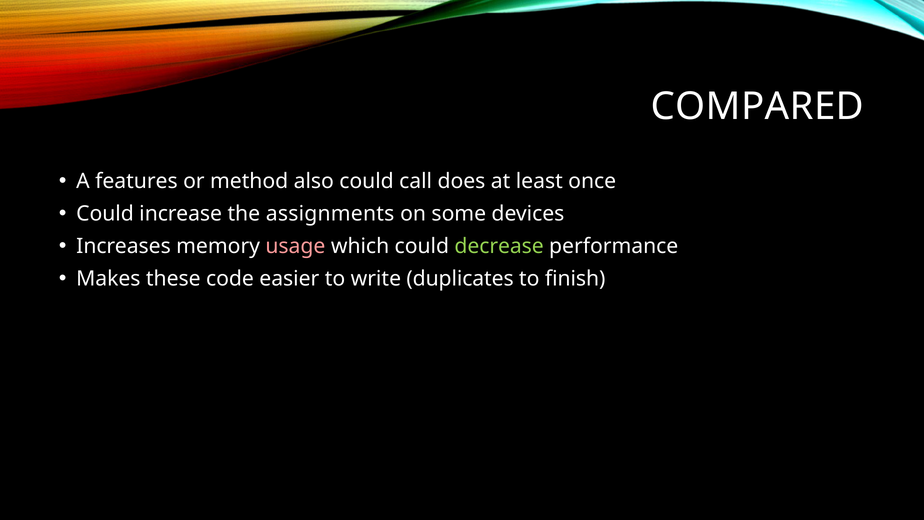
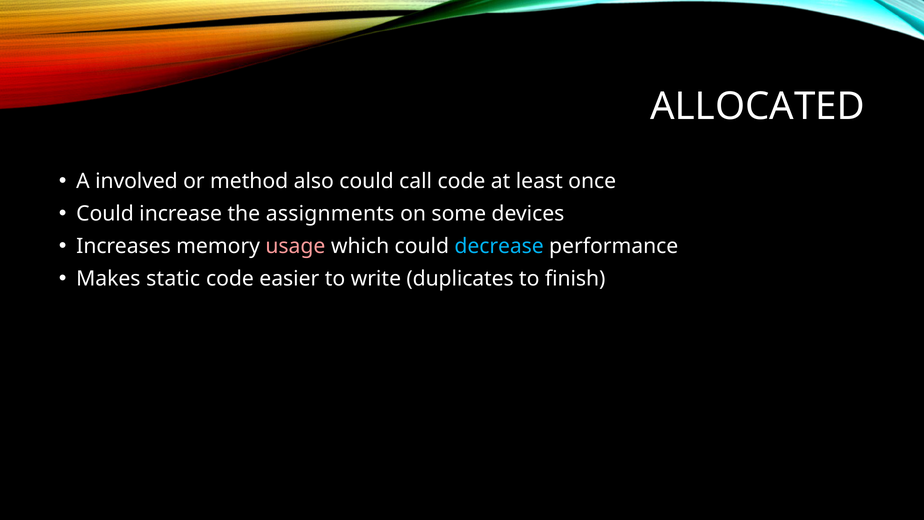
COMPARED: COMPARED -> ALLOCATED
features: features -> involved
call does: does -> code
decrease colour: light green -> light blue
these: these -> static
